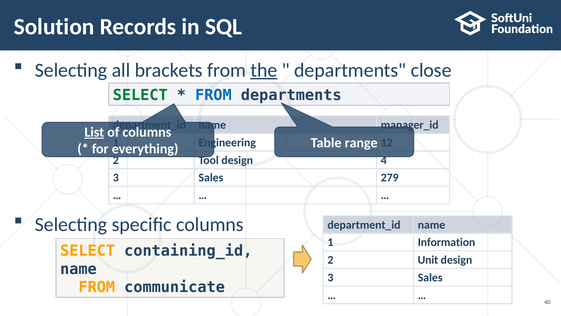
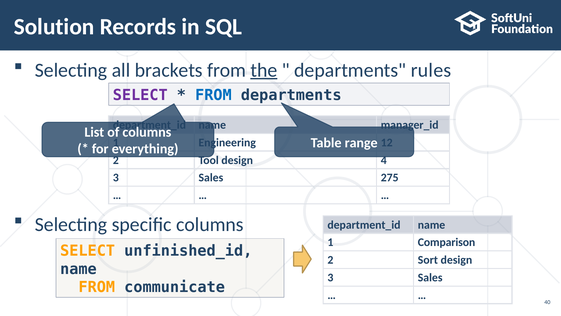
close: close -> rules
SELECT at (140, 95) colour: green -> purple
List underline: present -> none
279: 279 -> 275
Information: Information -> Comparison
containing_id: containing_id -> unfinished_id
Unit: Unit -> Sort
